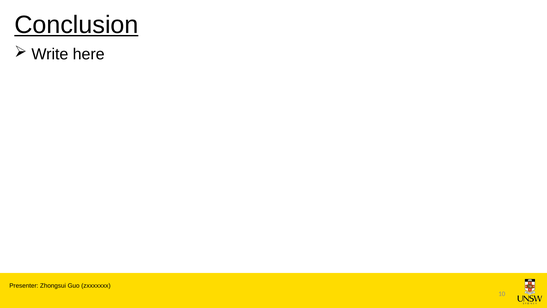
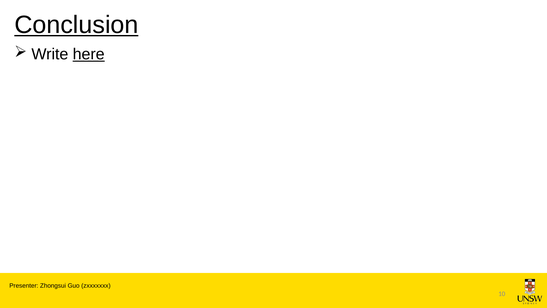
here underline: none -> present
